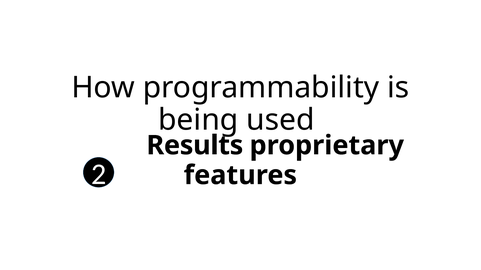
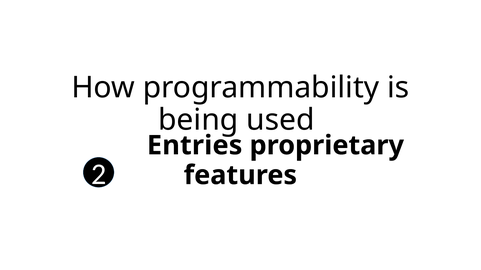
Results: Results -> Entries
